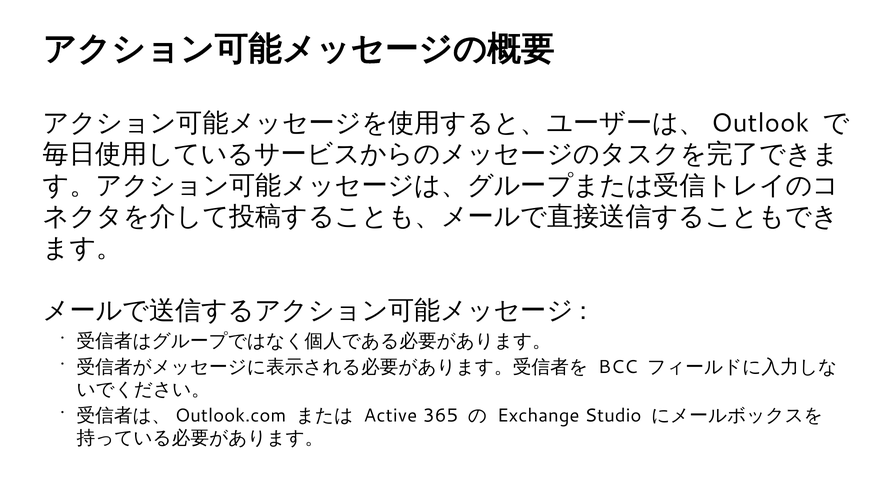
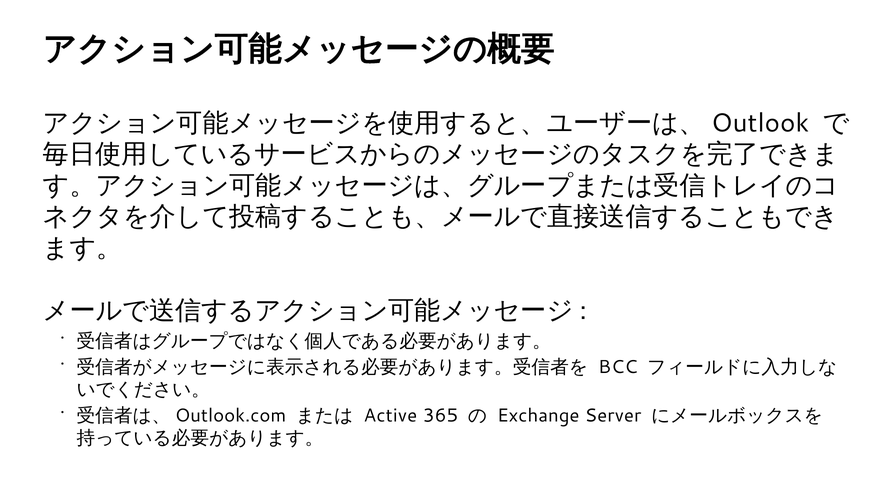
Studio: Studio -> Server
